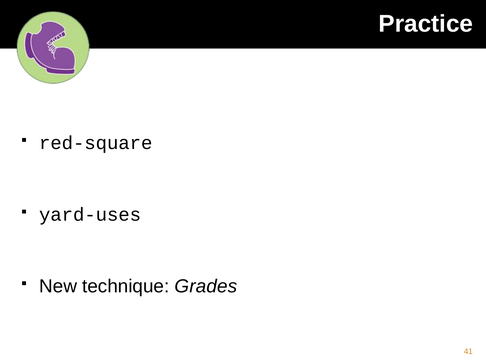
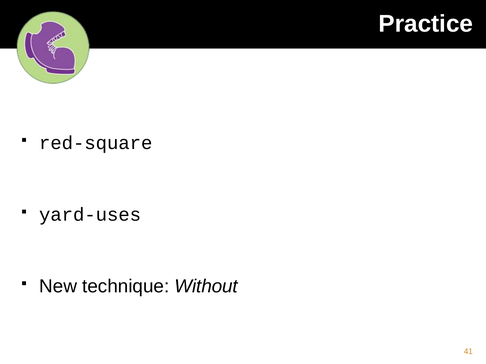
Grades: Grades -> Without
